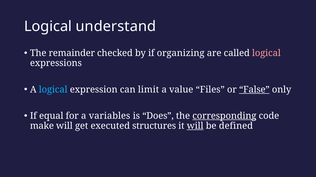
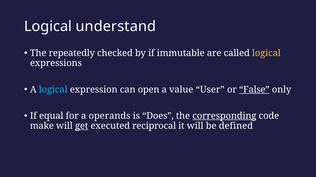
remainder: remainder -> repeatedly
organizing: organizing -> immutable
logical at (266, 53) colour: pink -> yellow
limit: limit -> open
Files: Files -> User
variables: variables -> operands
get underline: none -> present
structures: structures -> reciprocal
will at (195, 126) underline: present -> none
